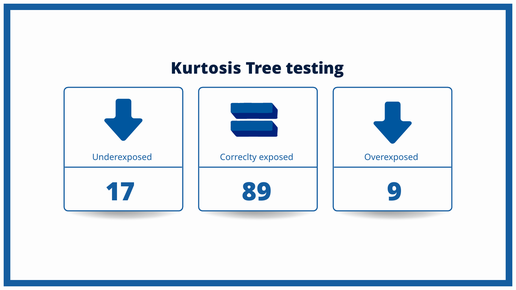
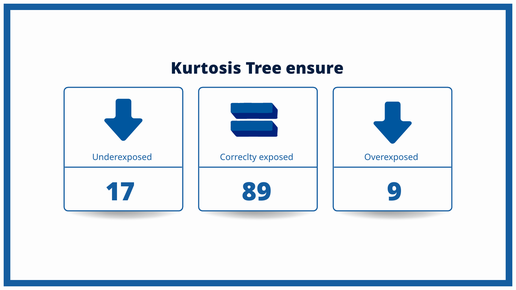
testing: testing -> ensure
